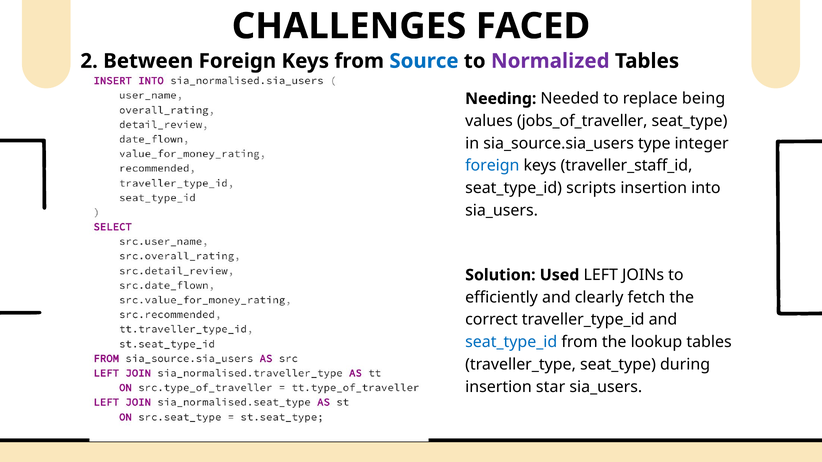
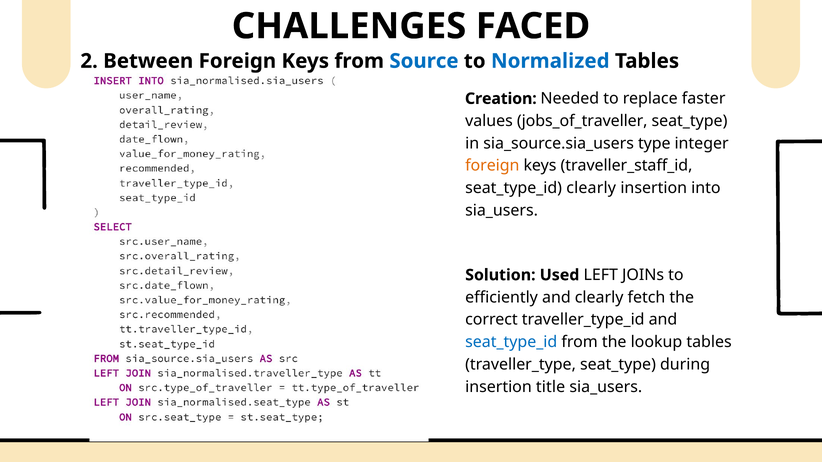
Normalized colour: purple -> blue
Needing: Needing -> Creation
being: being -> faster
foreign at (492, 166) colour: blue -> orange
seat_type_id scripts: scripts -> clearly
star: star -> title
